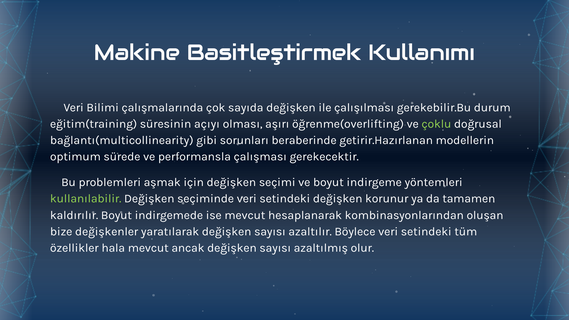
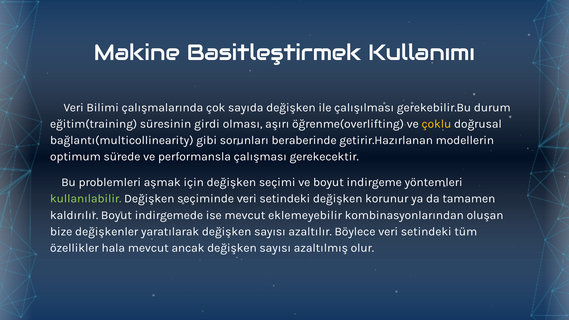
açıyı: açıyı -> girdi
çoklu colour: light green -> yellow
hesaplanarak: hesaplanarak -> eklemeyebilir
